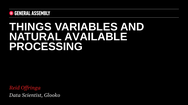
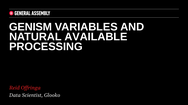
THINGS: THINGS -> GENISM
